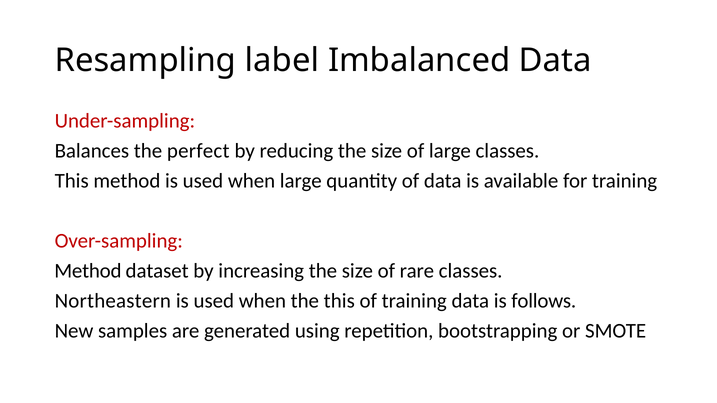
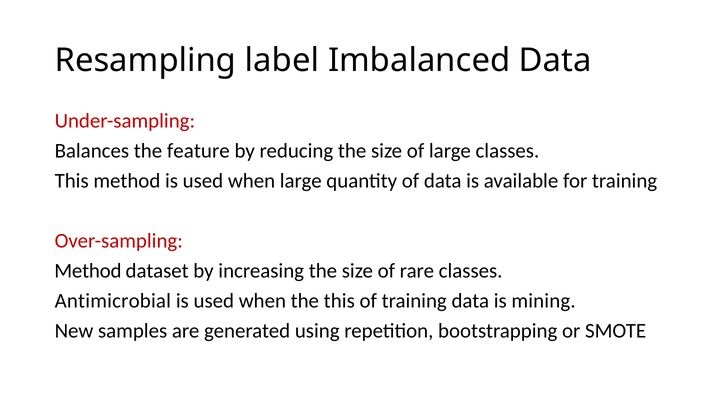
perfect: perfect -> feature
Northeastern: Northeastern -> Antimicrobial
follows: follows -> mining
